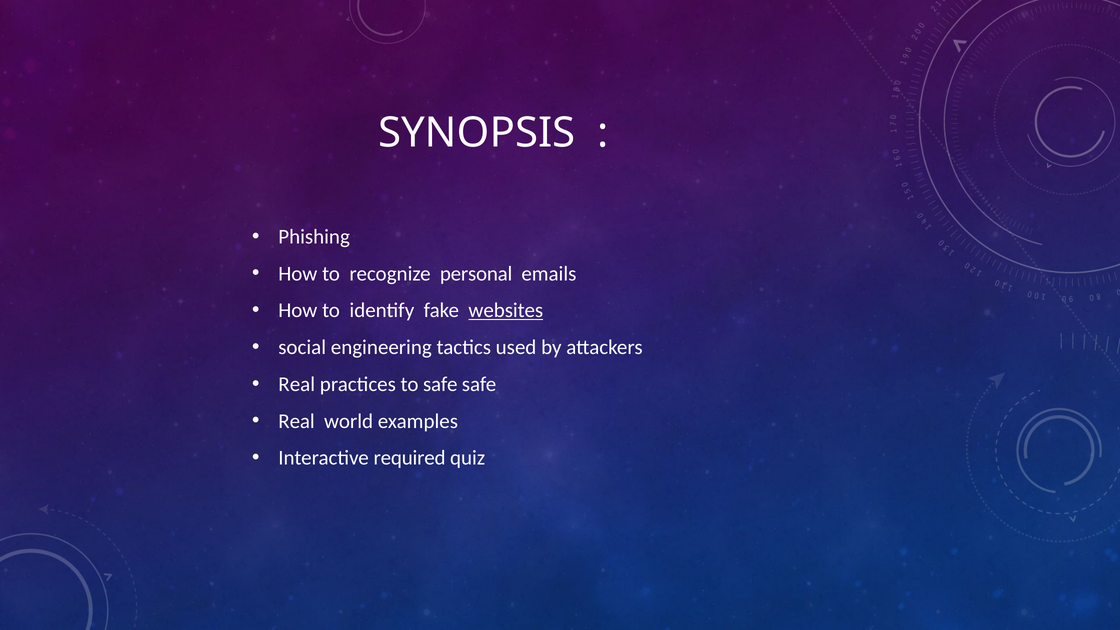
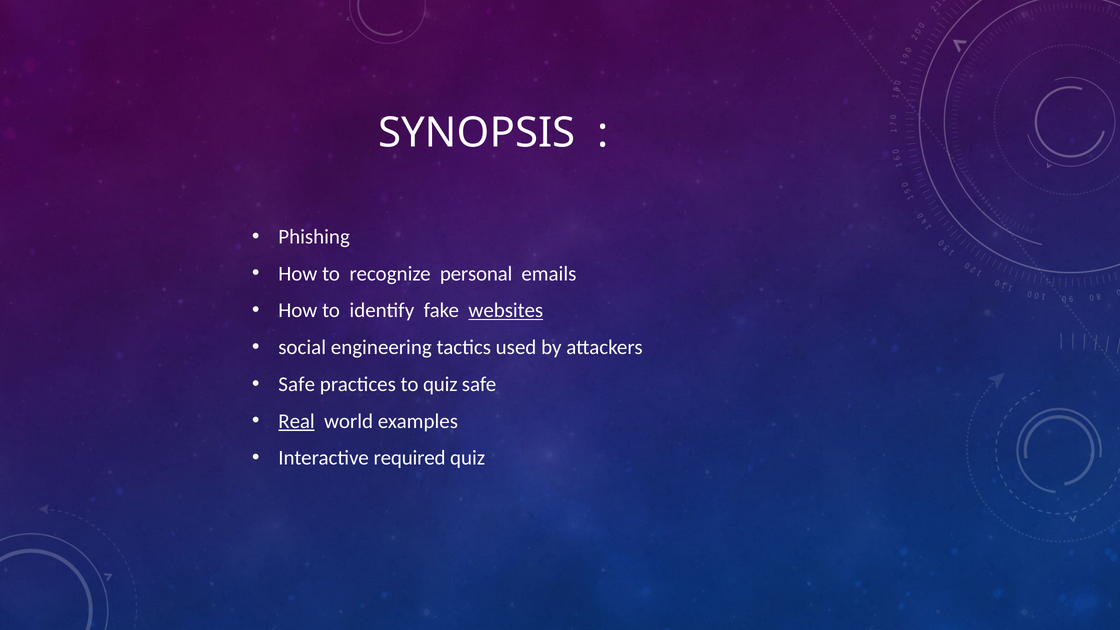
Real at (297, 384): Real -> Safe
to safe: safe -> quiz
Real at (297, 421) underline: none -> present
